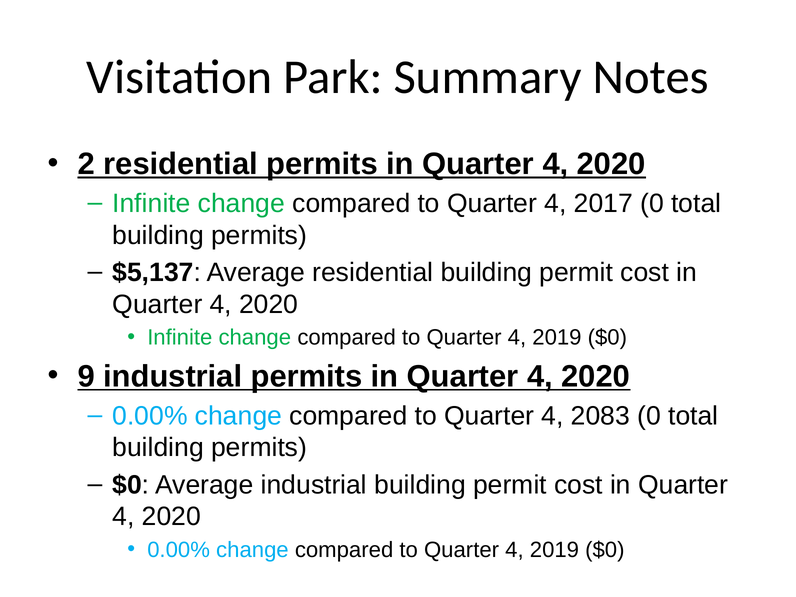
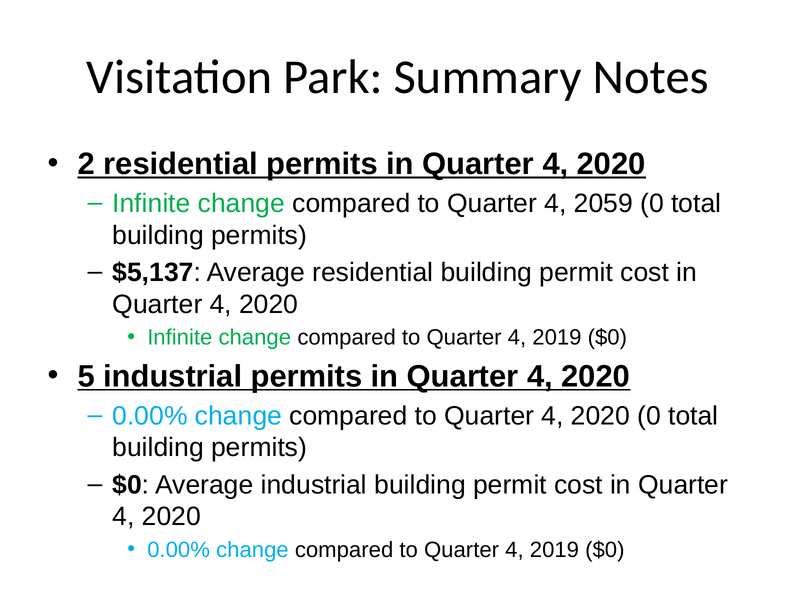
2017: 2017 -> 2059
9: 9 -> 5
to Quarter 4 2083: 2083 -> 2020
